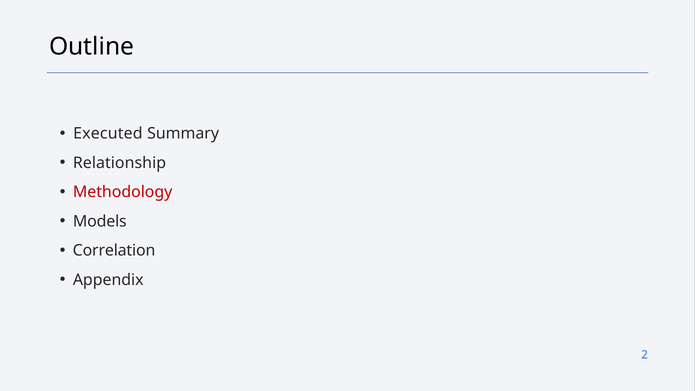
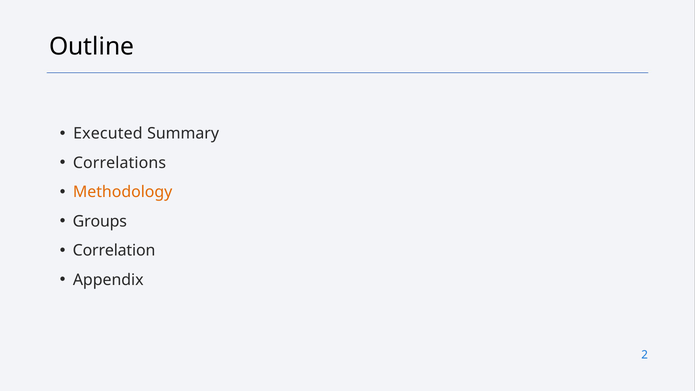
Relationship: Relationship -> Correlations
Methodology colour: red -> orange
Models: Models -> Groups
